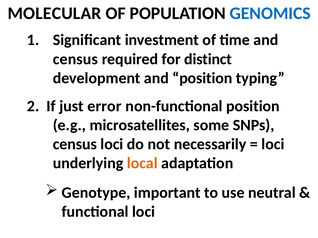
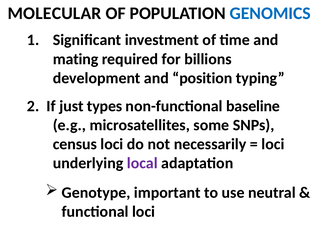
census at (75, 59): census -> mating
distinct: distinct -> billions
error: error -> types
non-functional position: position -> baseline
local colour: orange -> purple
